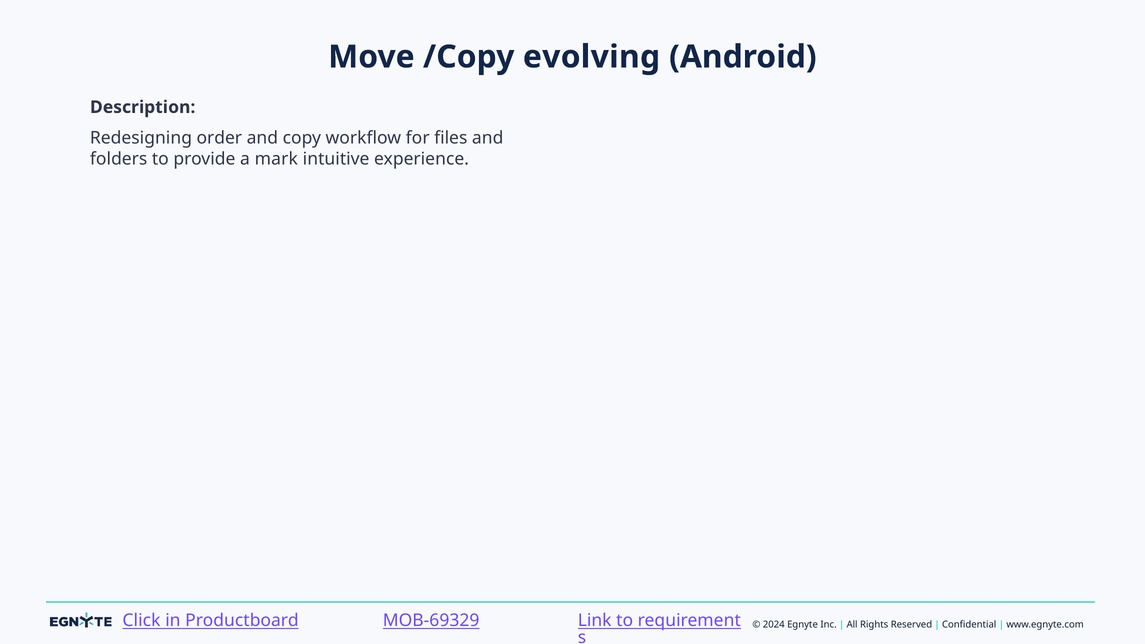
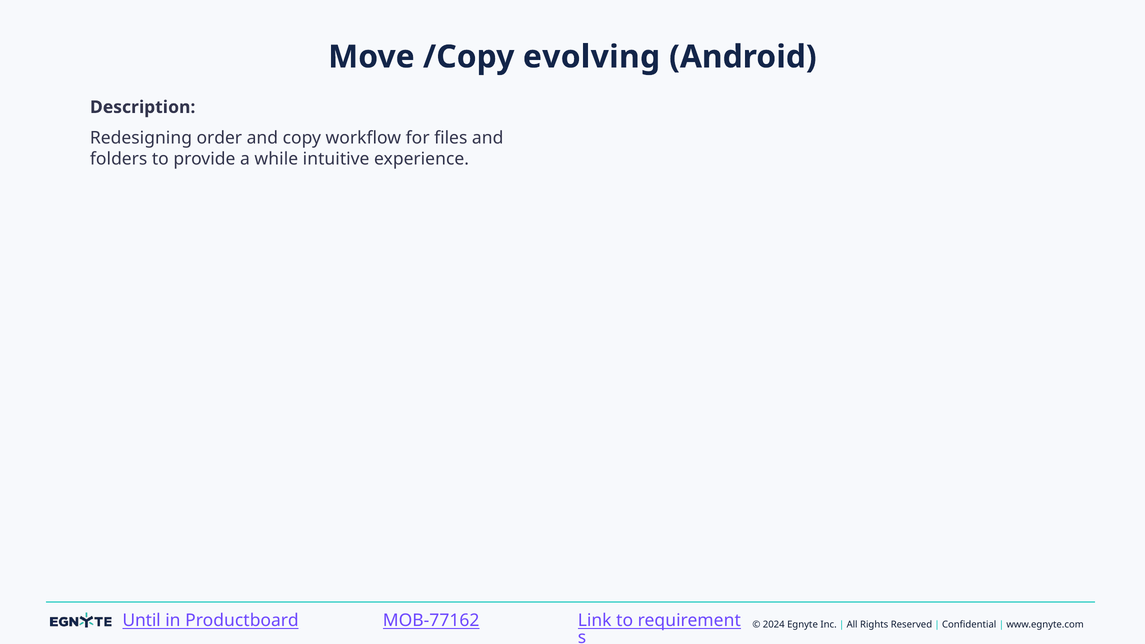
mark: mark -> while
Click: Click -> Until
MOB-69329: MOB-69329 -> MOB-77162
